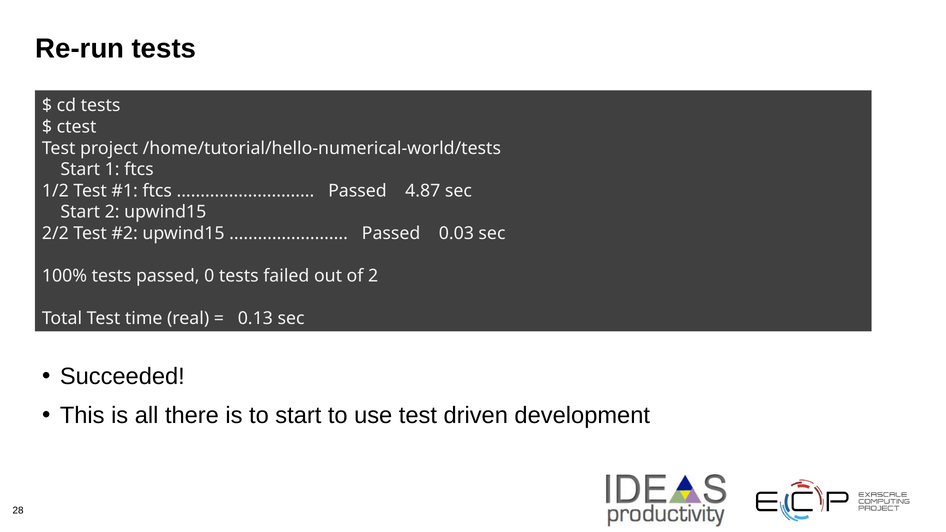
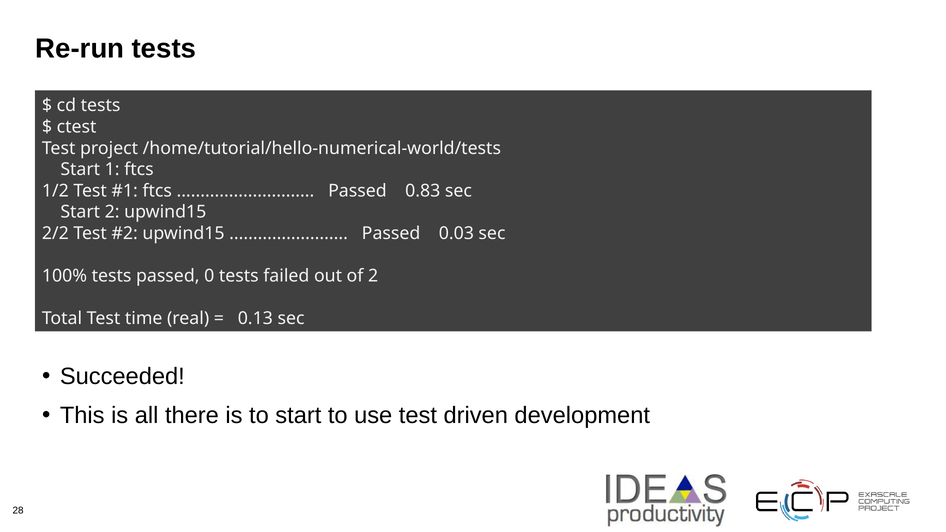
4.87: 4.87 -> 0.83
